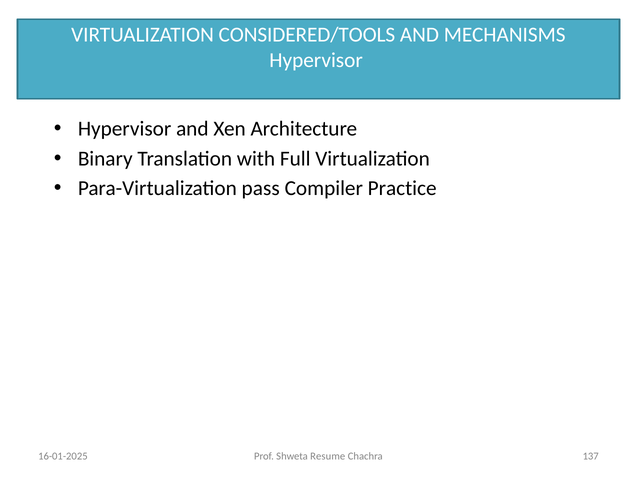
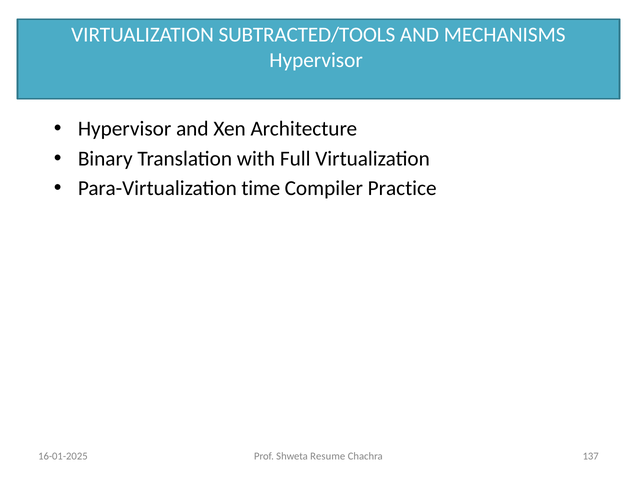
CONSIDERED/TOOLS: CONSIDERED/TOOLS -> SUBTRACTED/TOOLS
pass: pass -> time
